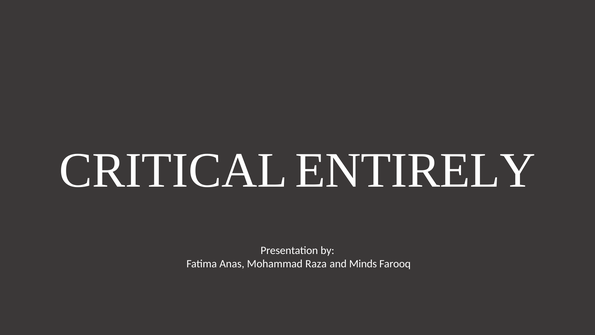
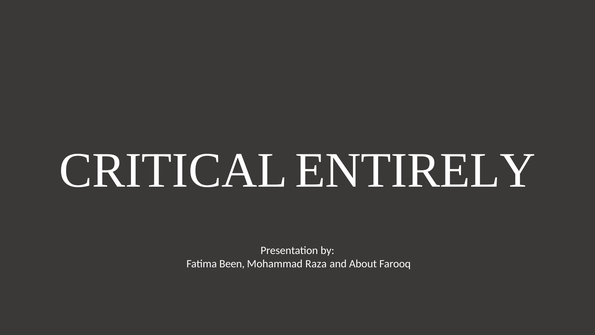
Anas: Anas -> Been
Minds: Minds -> About
